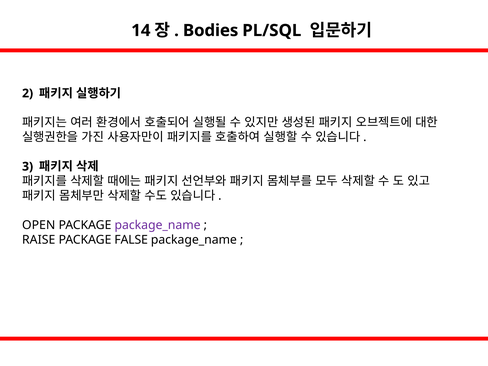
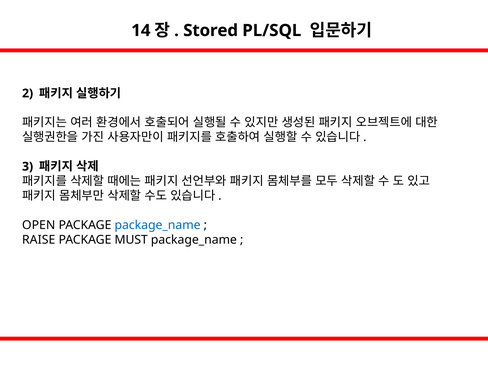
Bodies: Bodies -> Stored
package_name at (158, 225) colour: purple -> blue
FALSE: FALSE -> MUST
